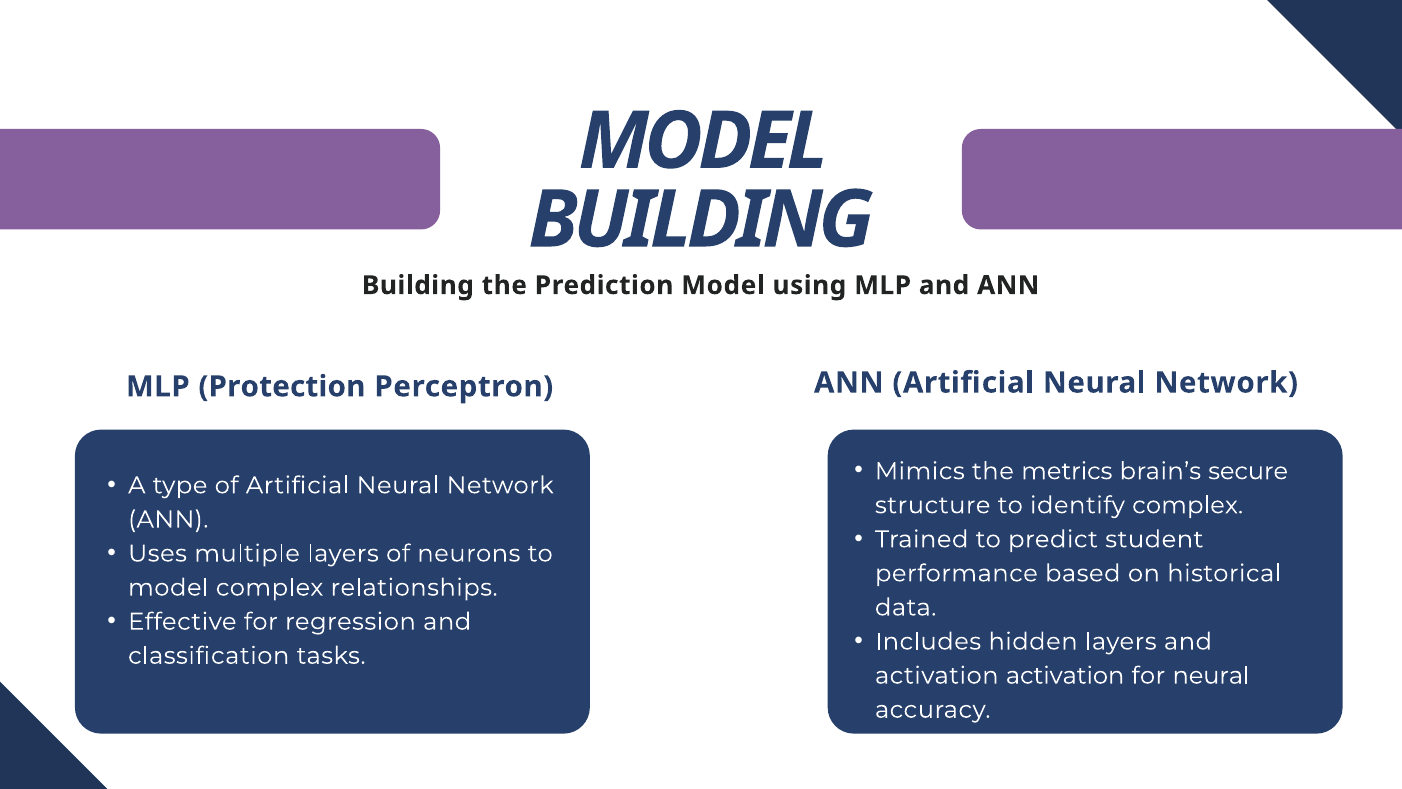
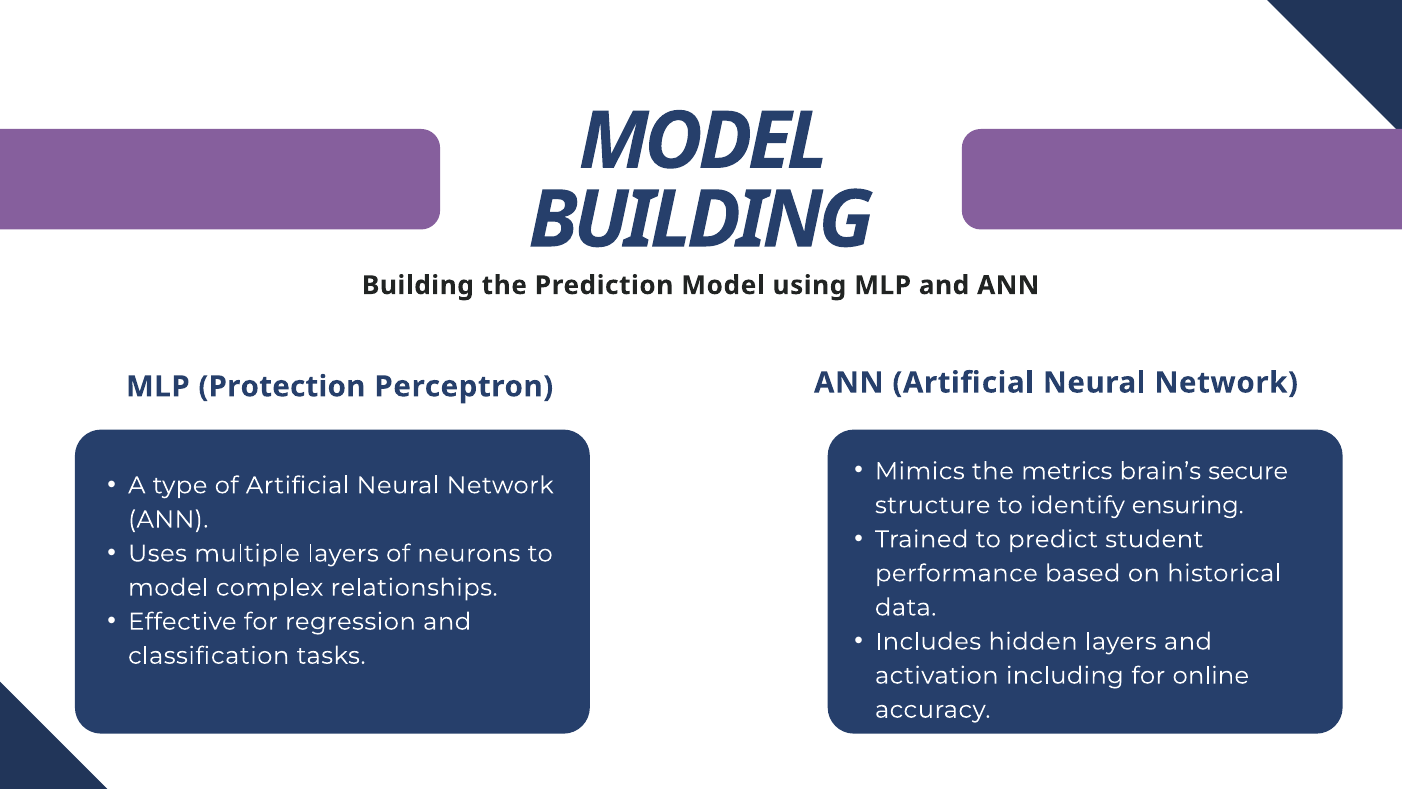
identify complex: complex -> ensuring
activation activation: activation -> including
for neural: neural -> online
